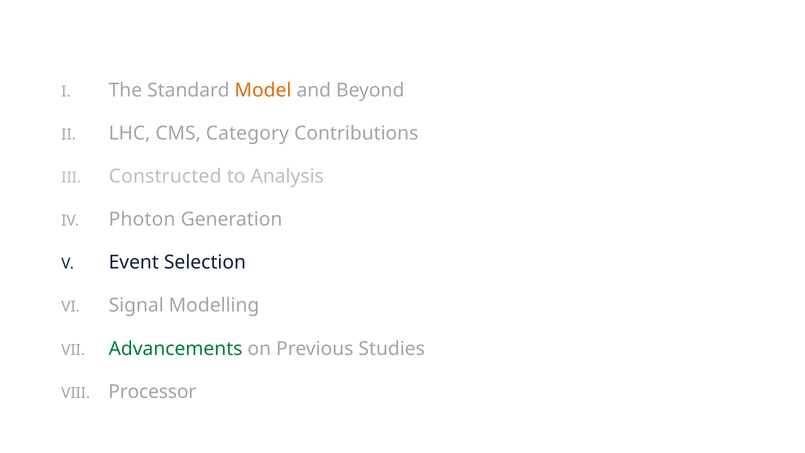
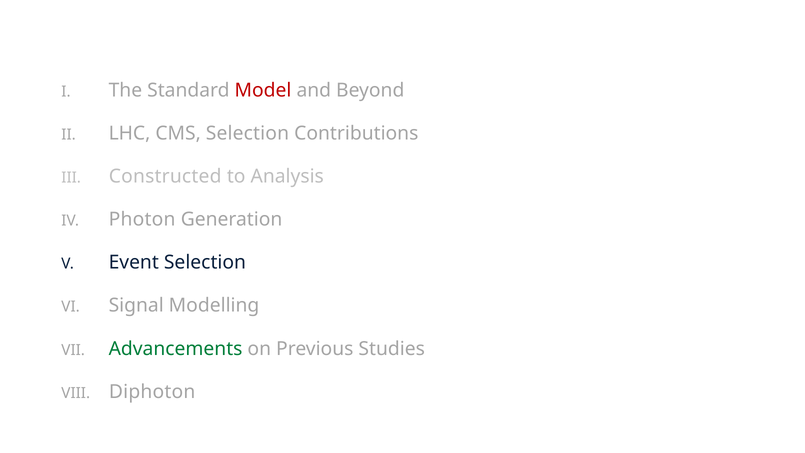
Model colour: orange -> red
CMS Category: Category -> Selection
Processor: Processor -> Diphoton
